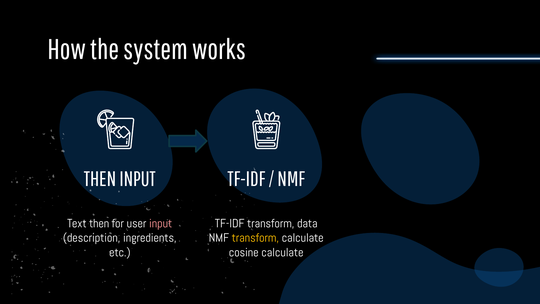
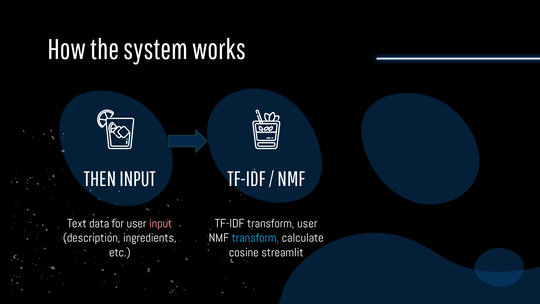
Text then: then -> data
transform data: data -> user
transform at (255, 238) colour: yellow -> light blue
cosine calculate: calculate -> streamlit
